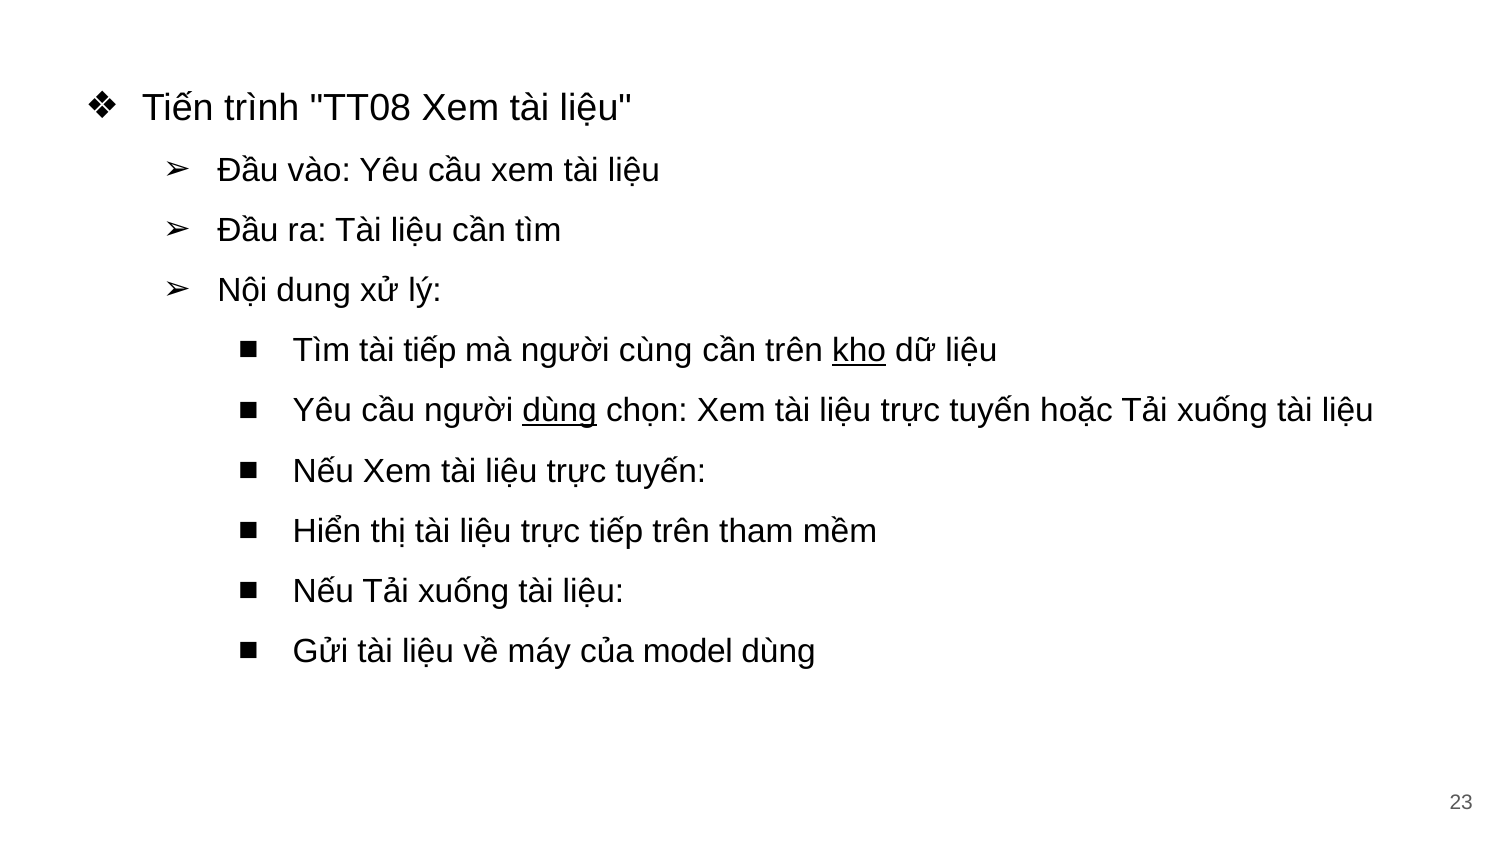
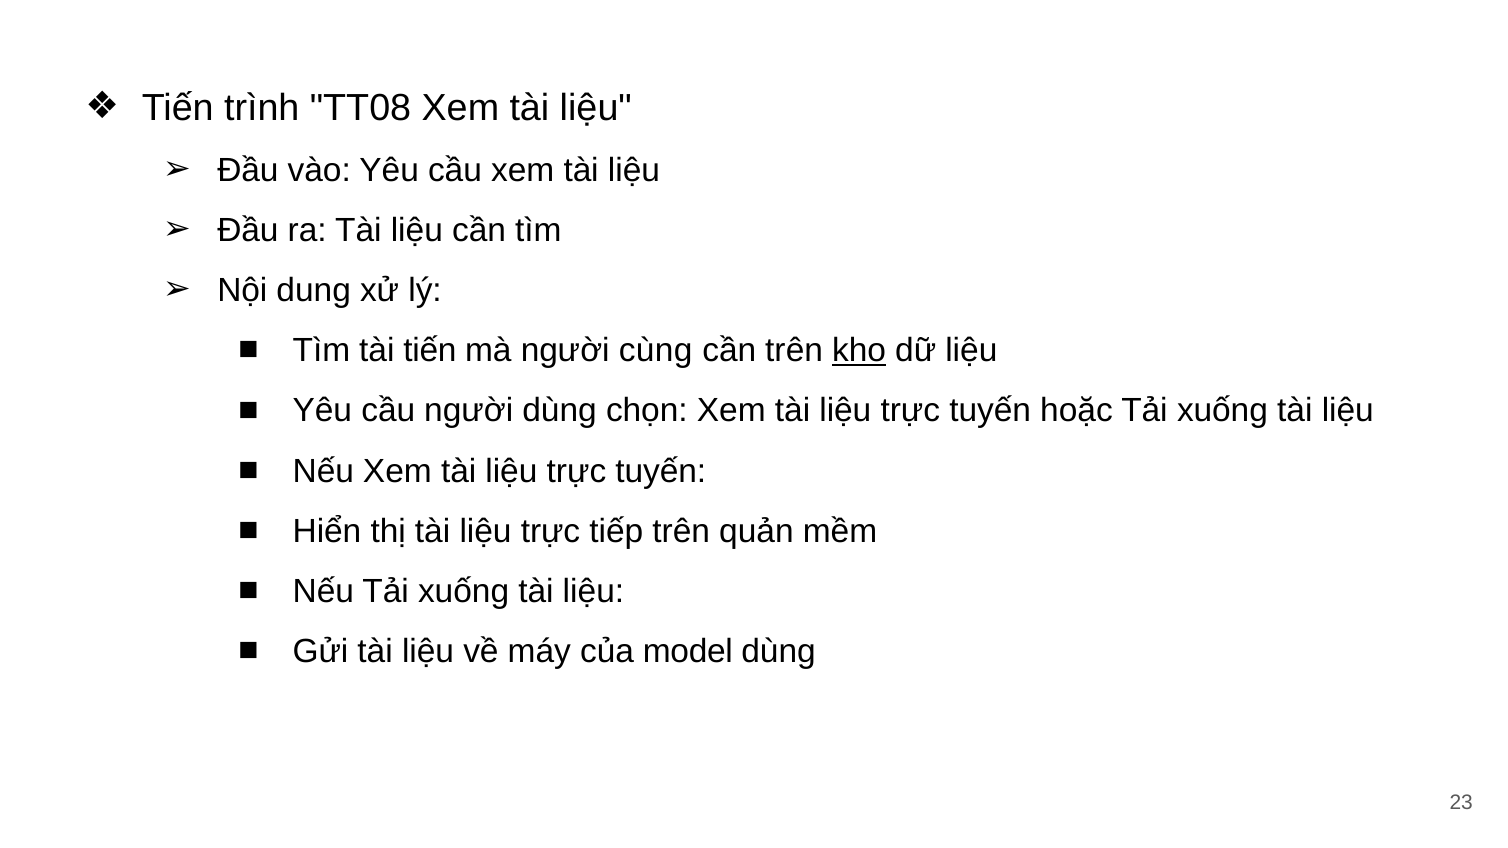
tài tiếp: tiếp -> tiến
dùng at (560, 411) underline: present -> none
tham: tham -> quản
